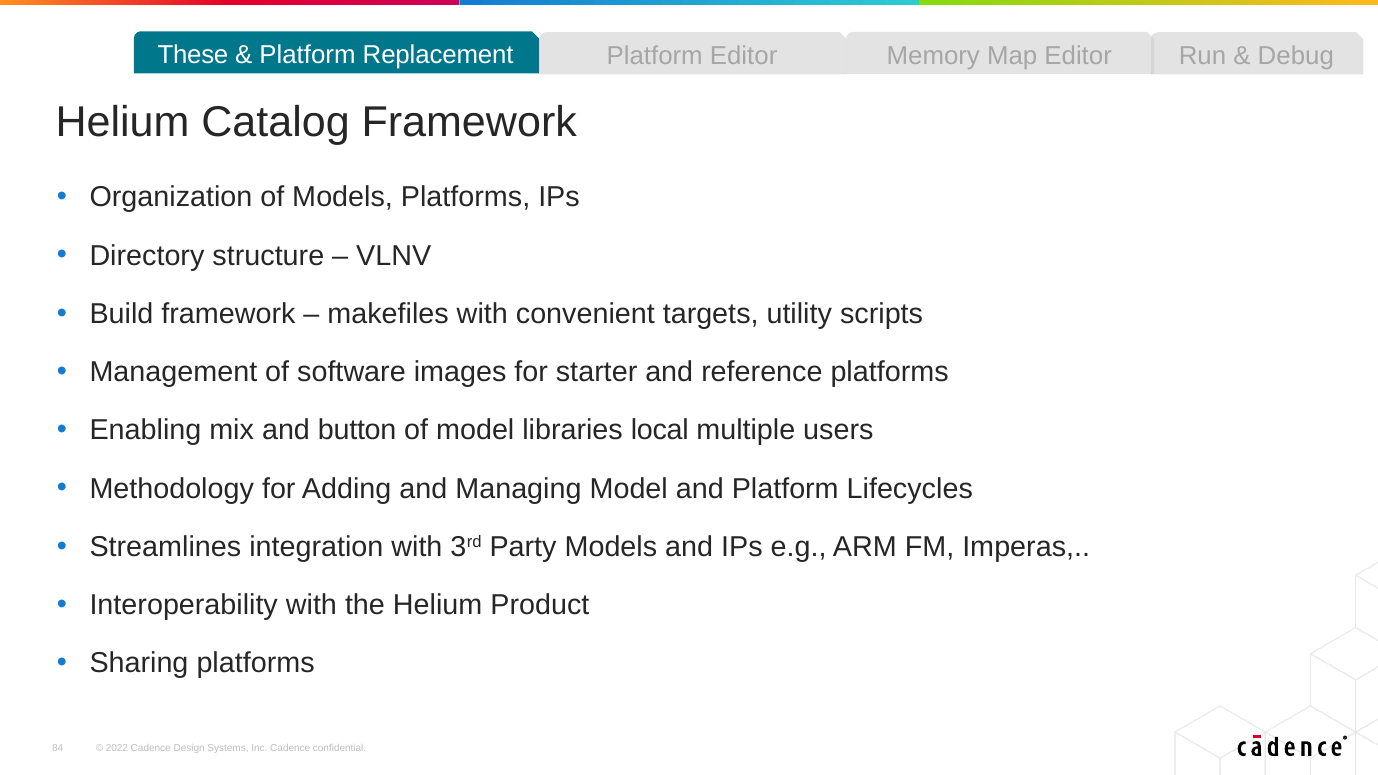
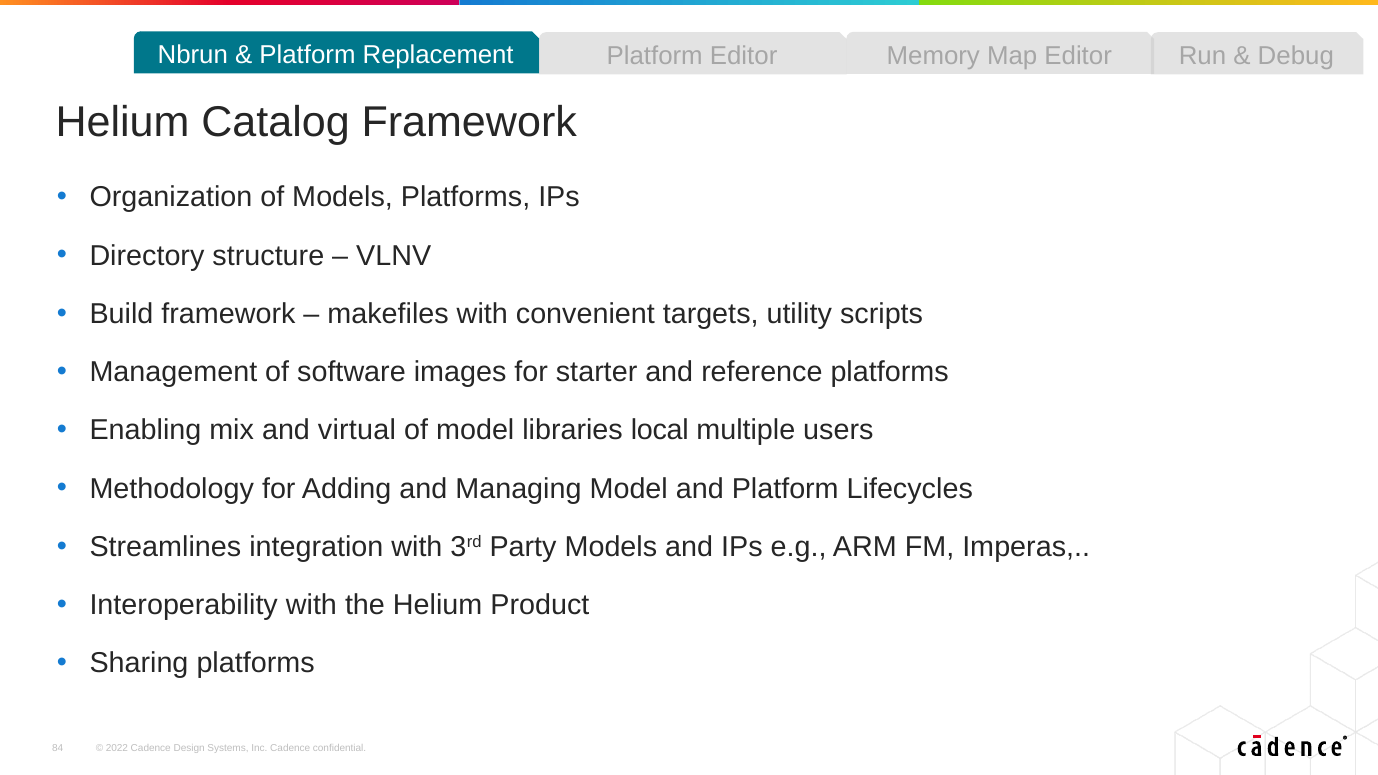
These: These -> Nbrun
button: button -> virtual
